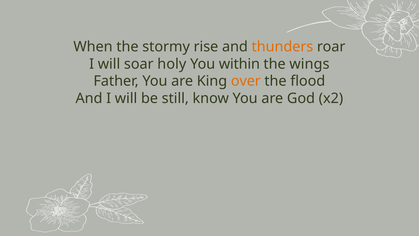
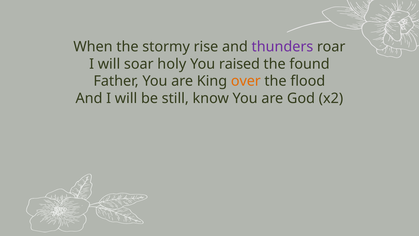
thunders colour: orange -> purple
within: within -> raised
wings: wings -> found
